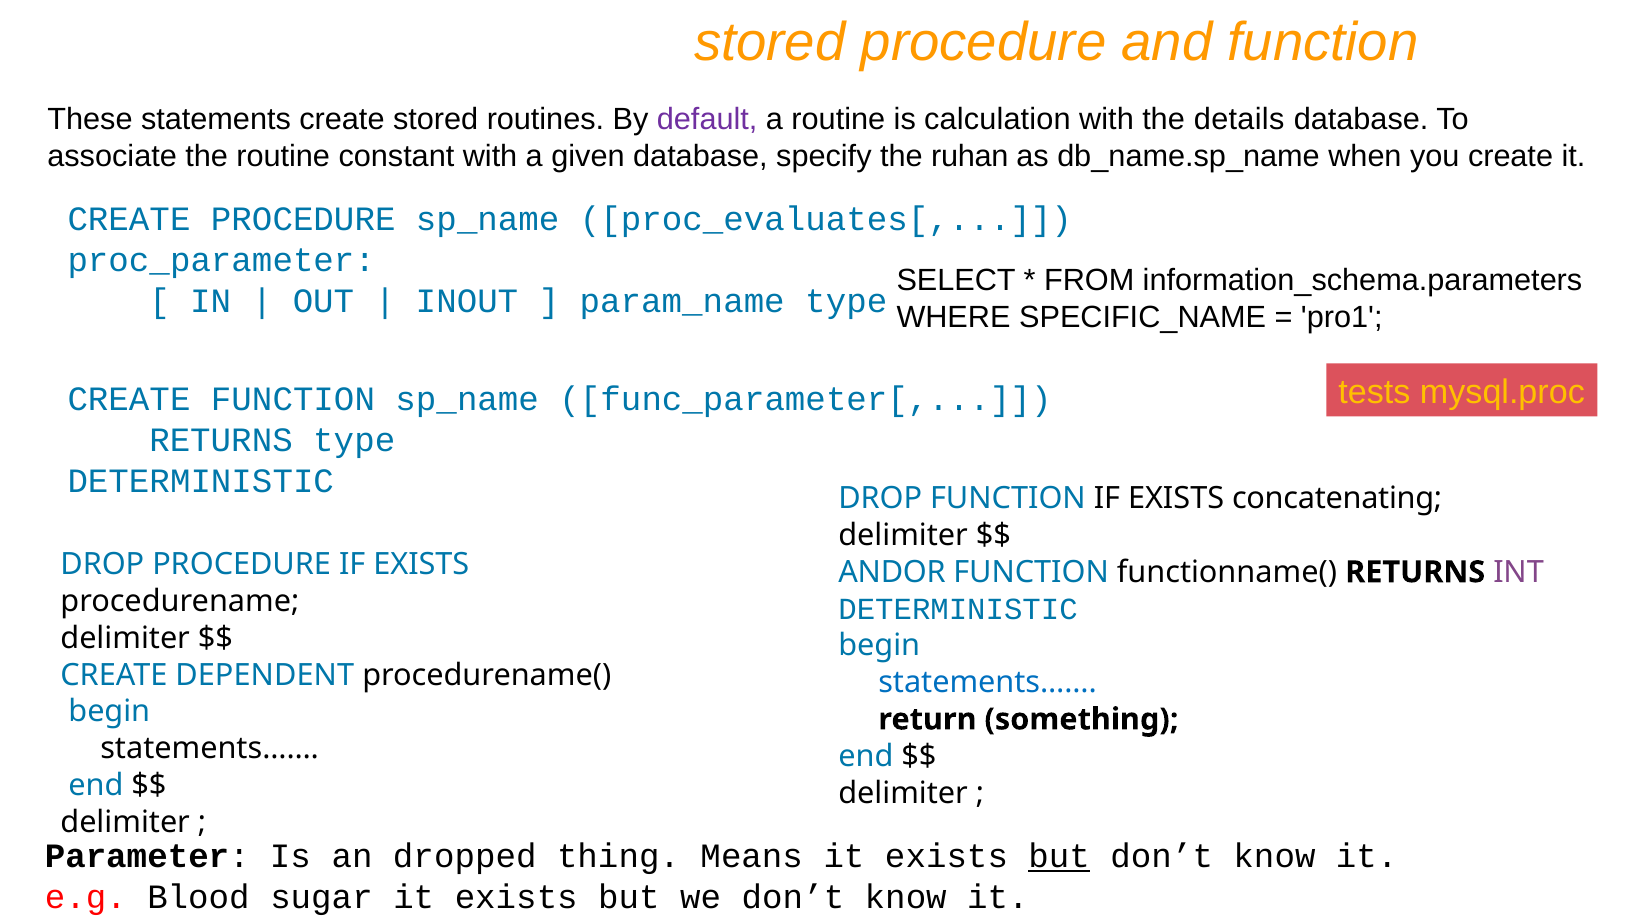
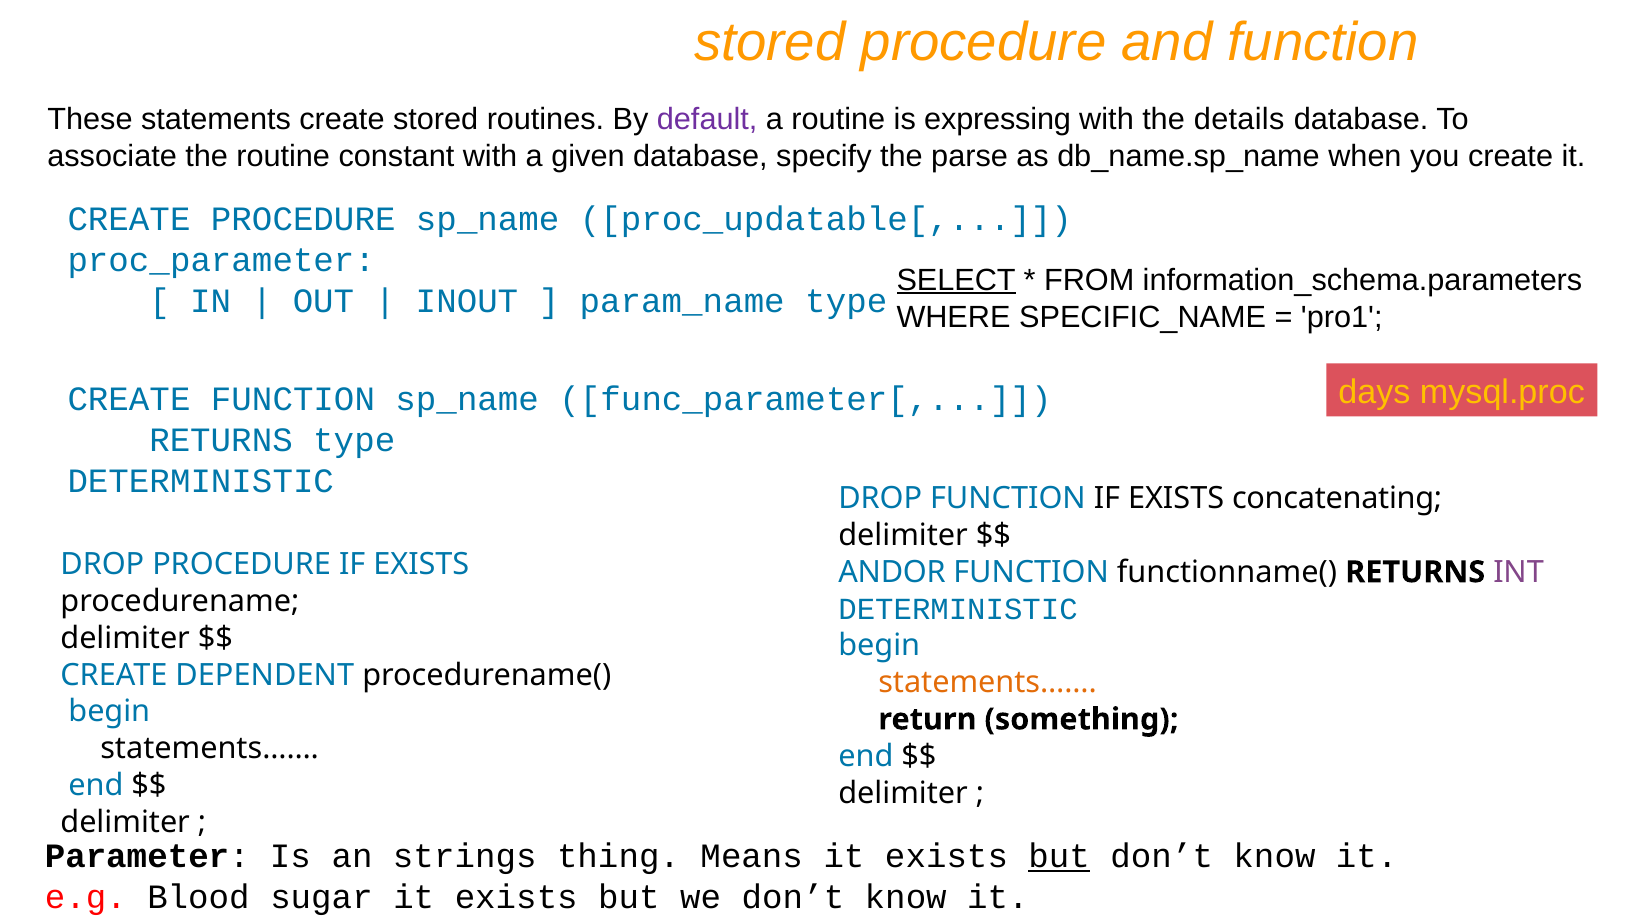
calculation: calculation -> expressing
ruhan: ruhan -> parse
proc_evaluates[: proc_evaluates[ -> proc_updatable[
SELECT underline: none -> present
tests: tests -> days
statements…… at (988, 683) colour: blue -> orange
dropped: dropped -> strings
